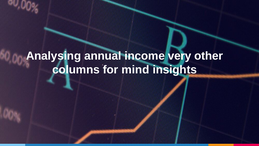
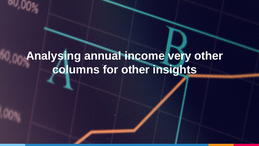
for mind: mind -> other
